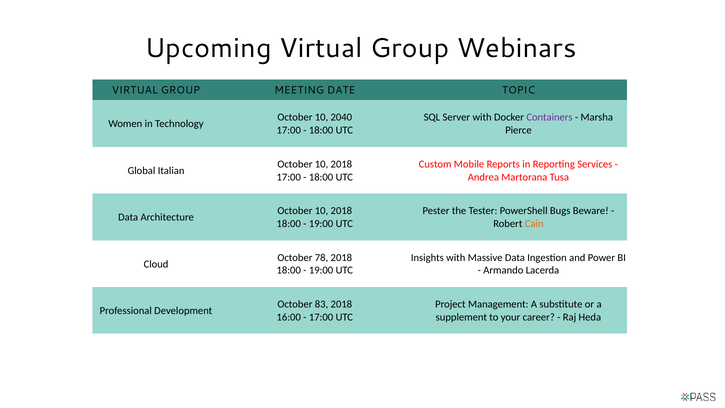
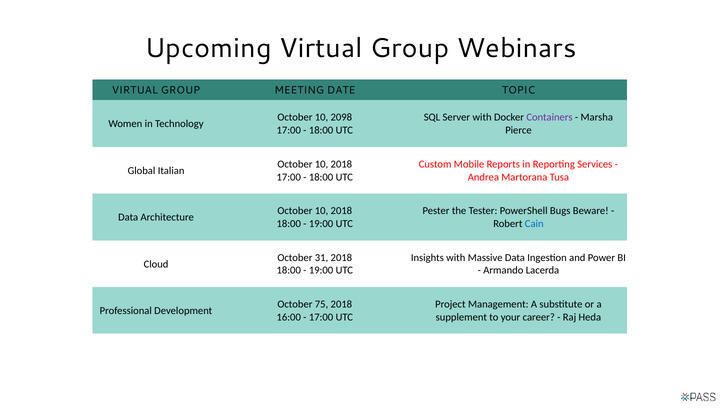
2040: 2040 -> 2098
Cain colour: orange -> blue
78: 78 -> 31
83: 83 -> 75
